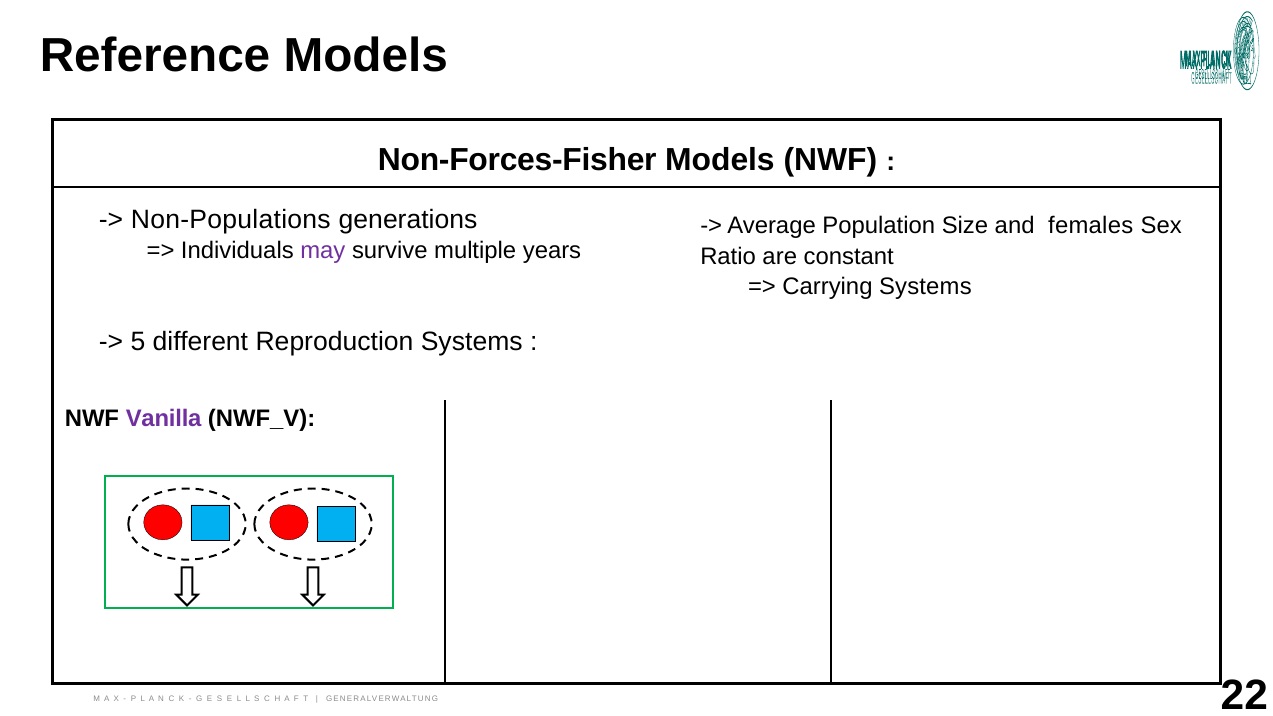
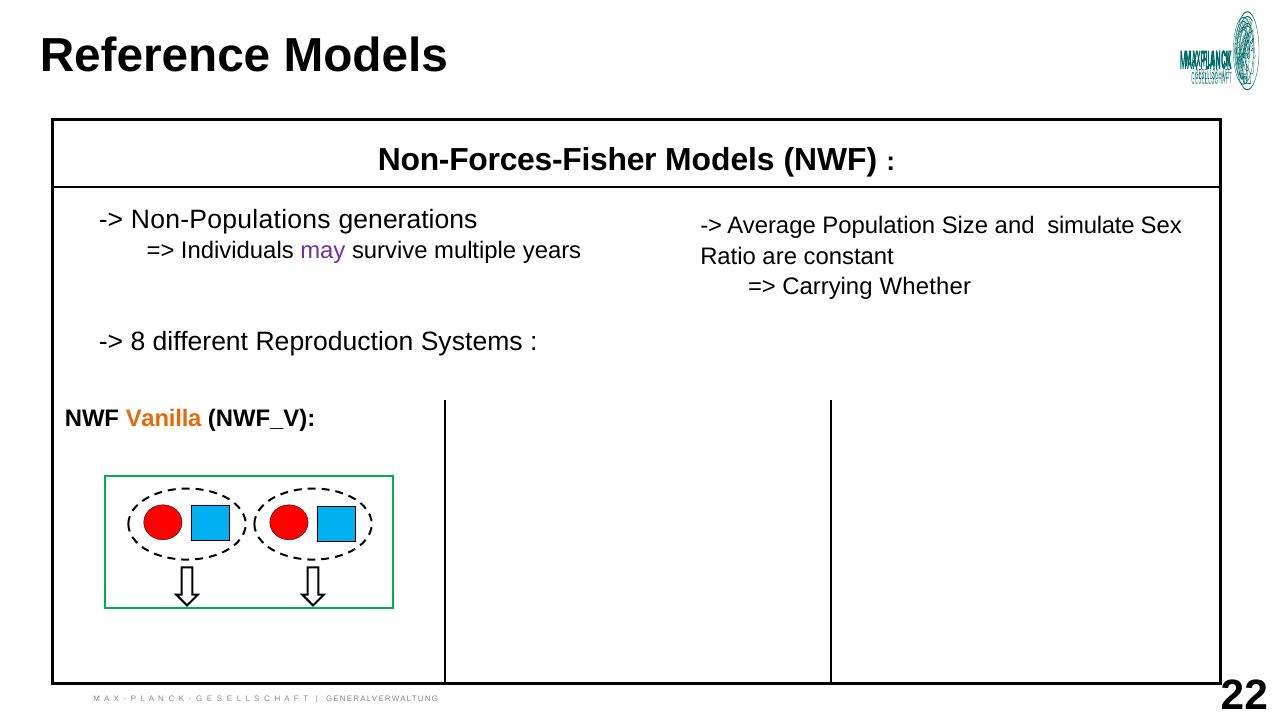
females: females -> simulate
Carrying Systems: Systems -> Whether
5: 5 -> 8
Vanilla colour: purple -> orange
